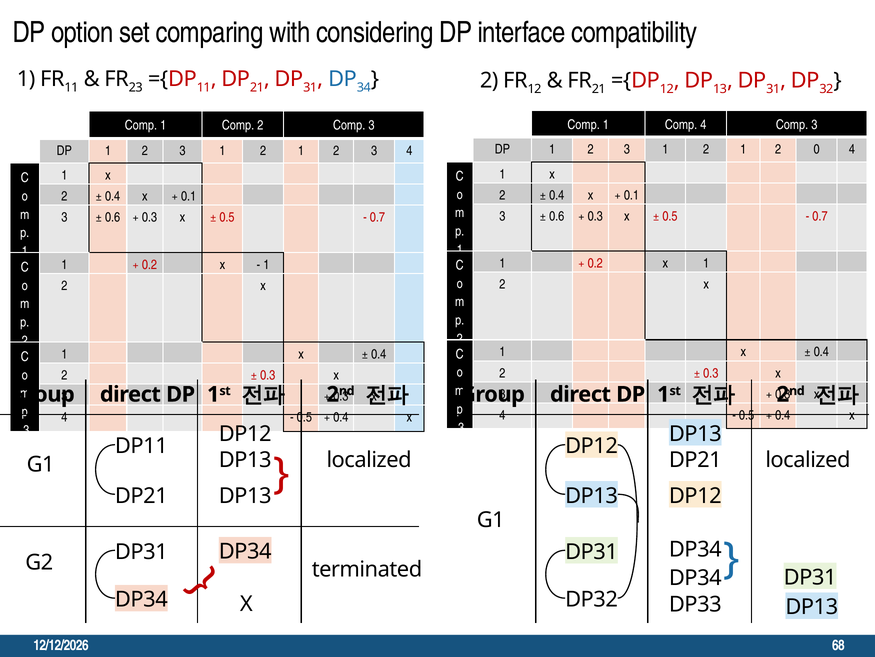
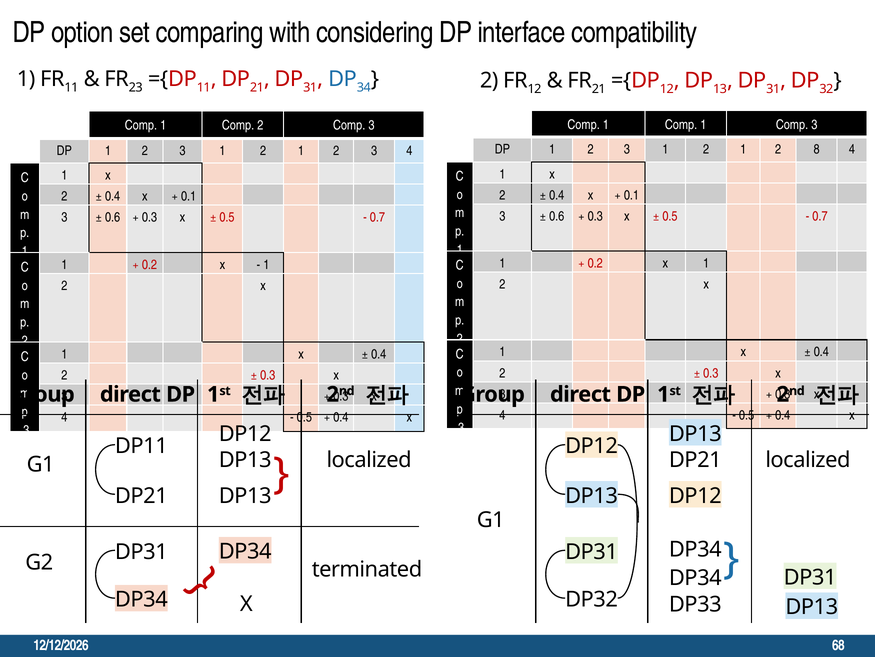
1 Comp 4: 4 -> 1
0: 0 -> 8
